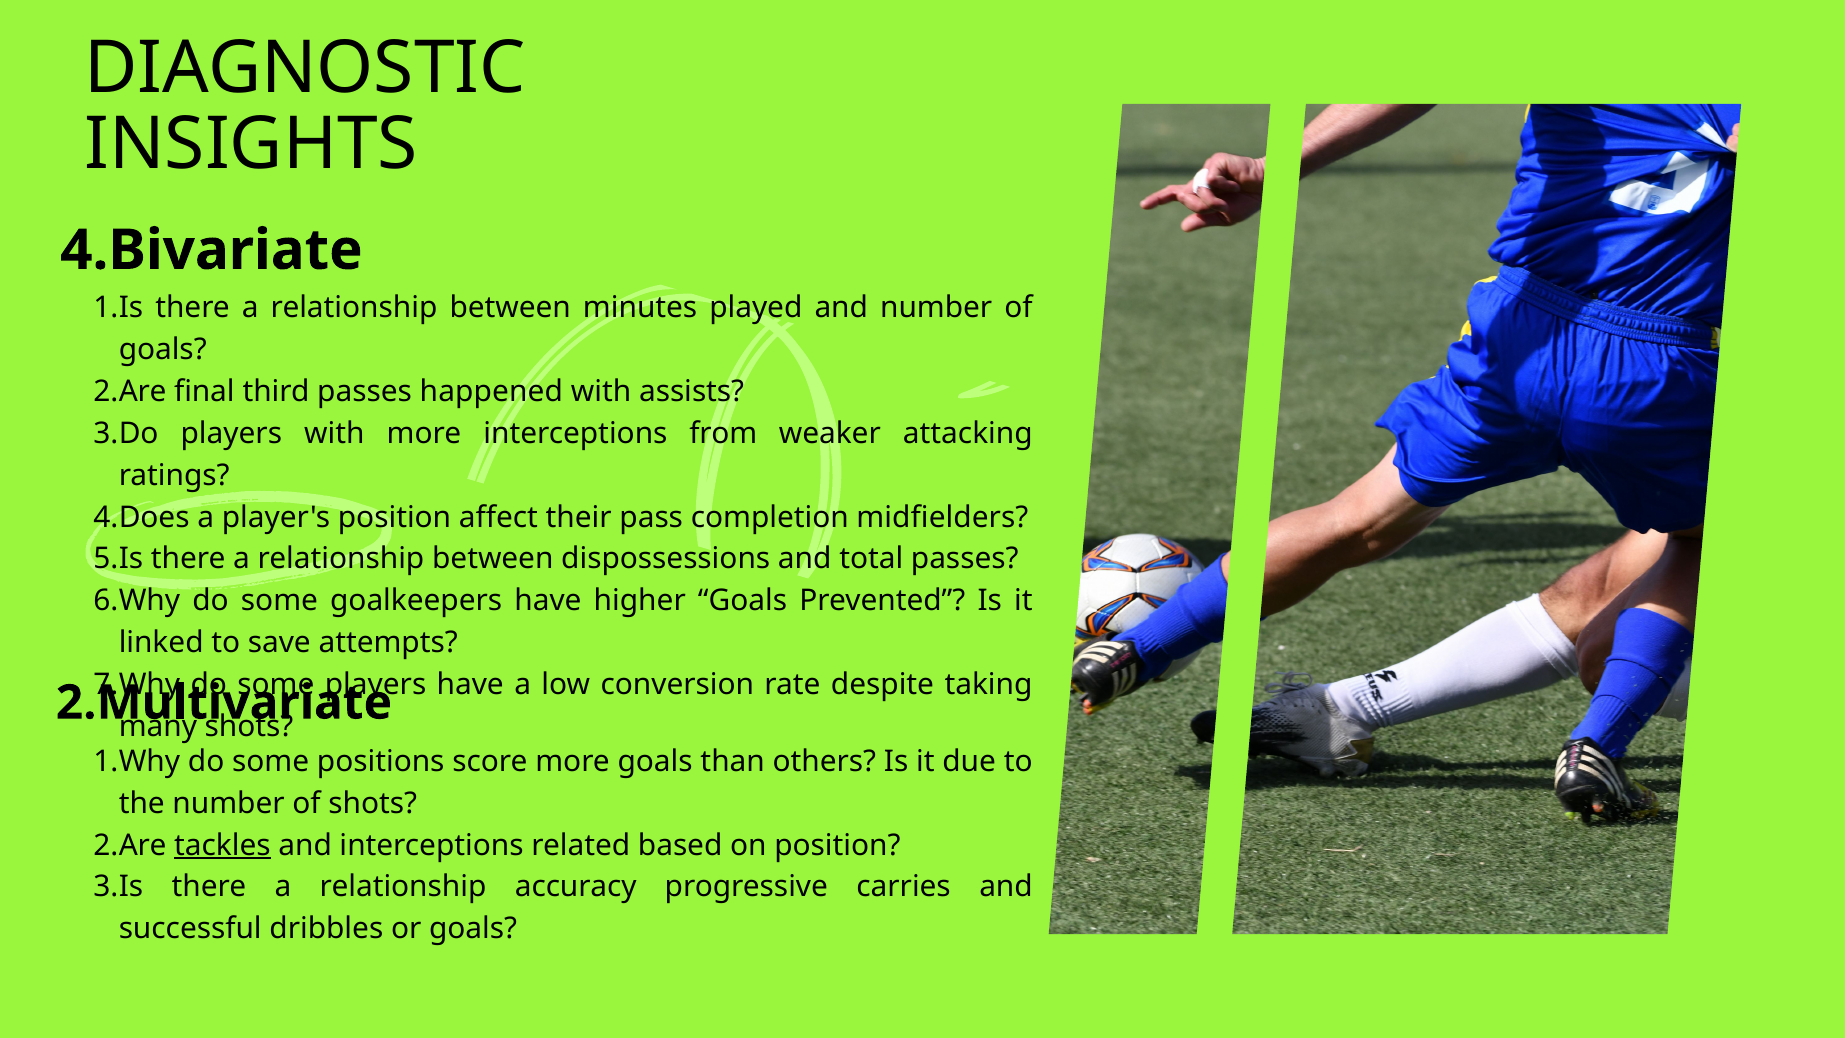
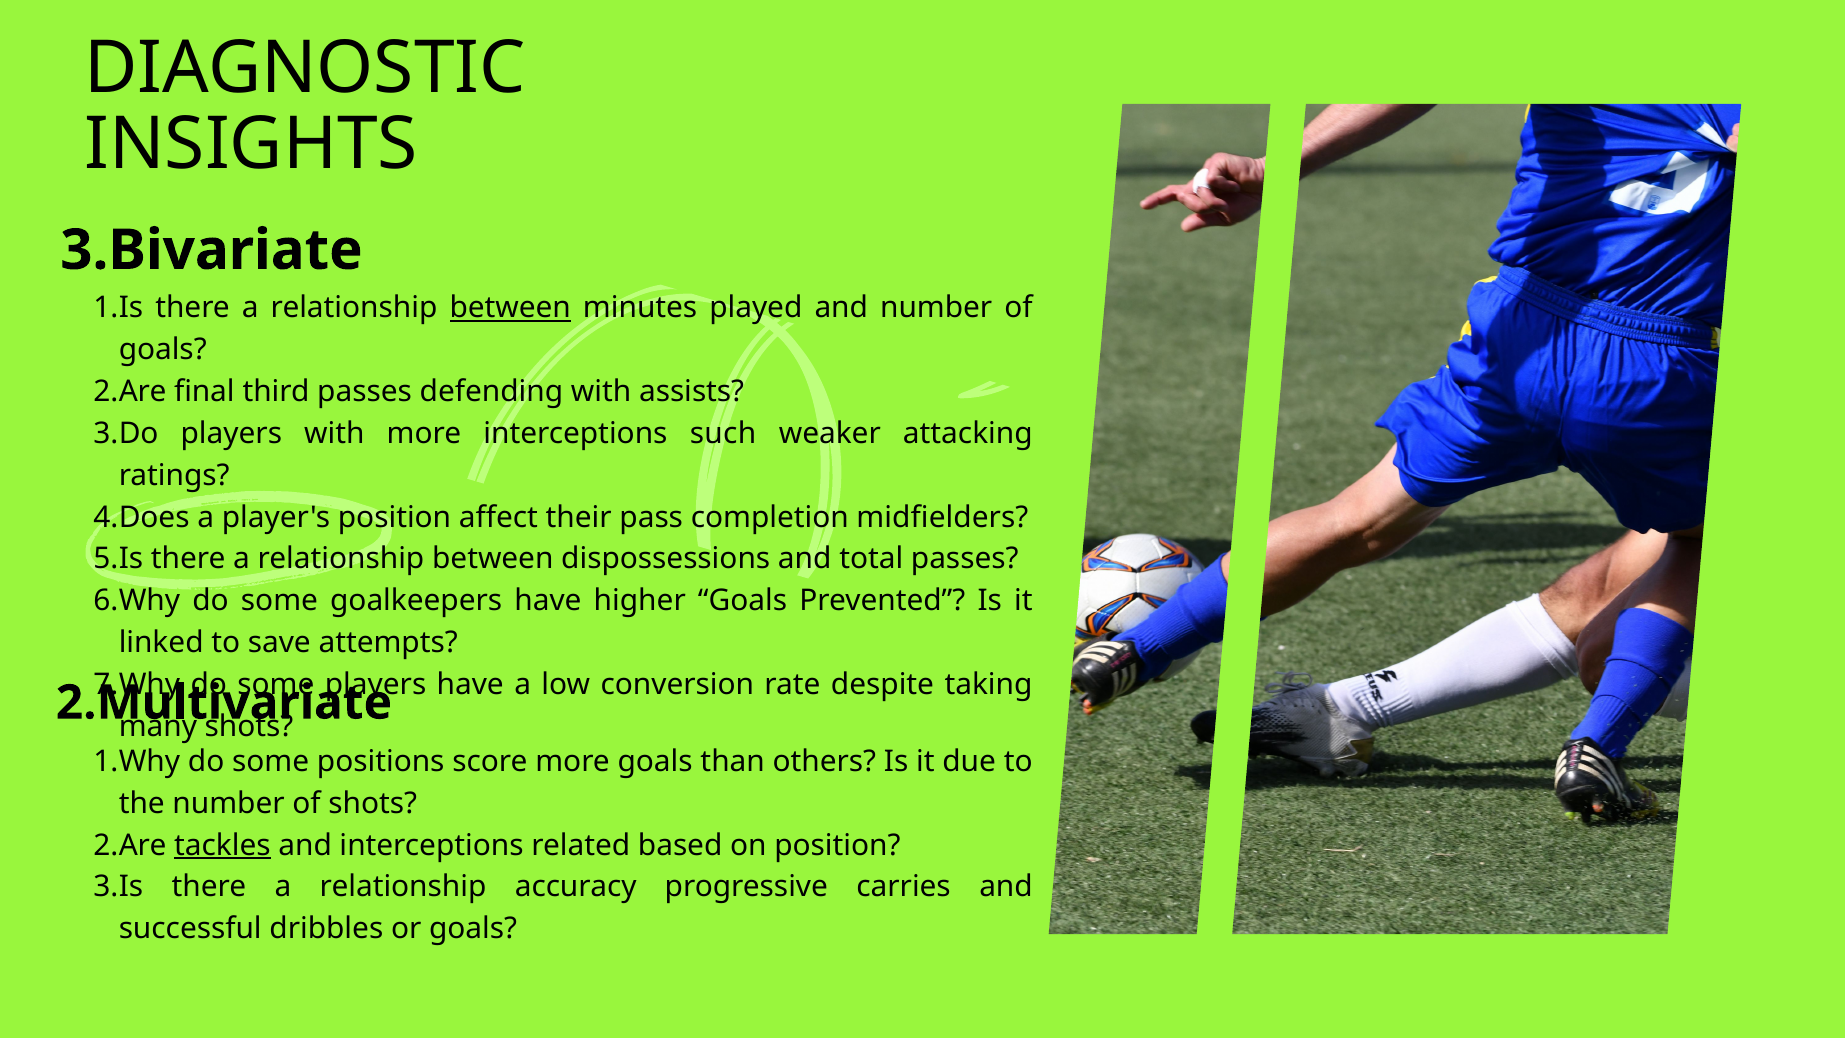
4.Bivariate: 4.Bivariate -> 3.Bivariate
between at (510, 308) underline: none -> present
happened: happened -> defending
from: from -> such
